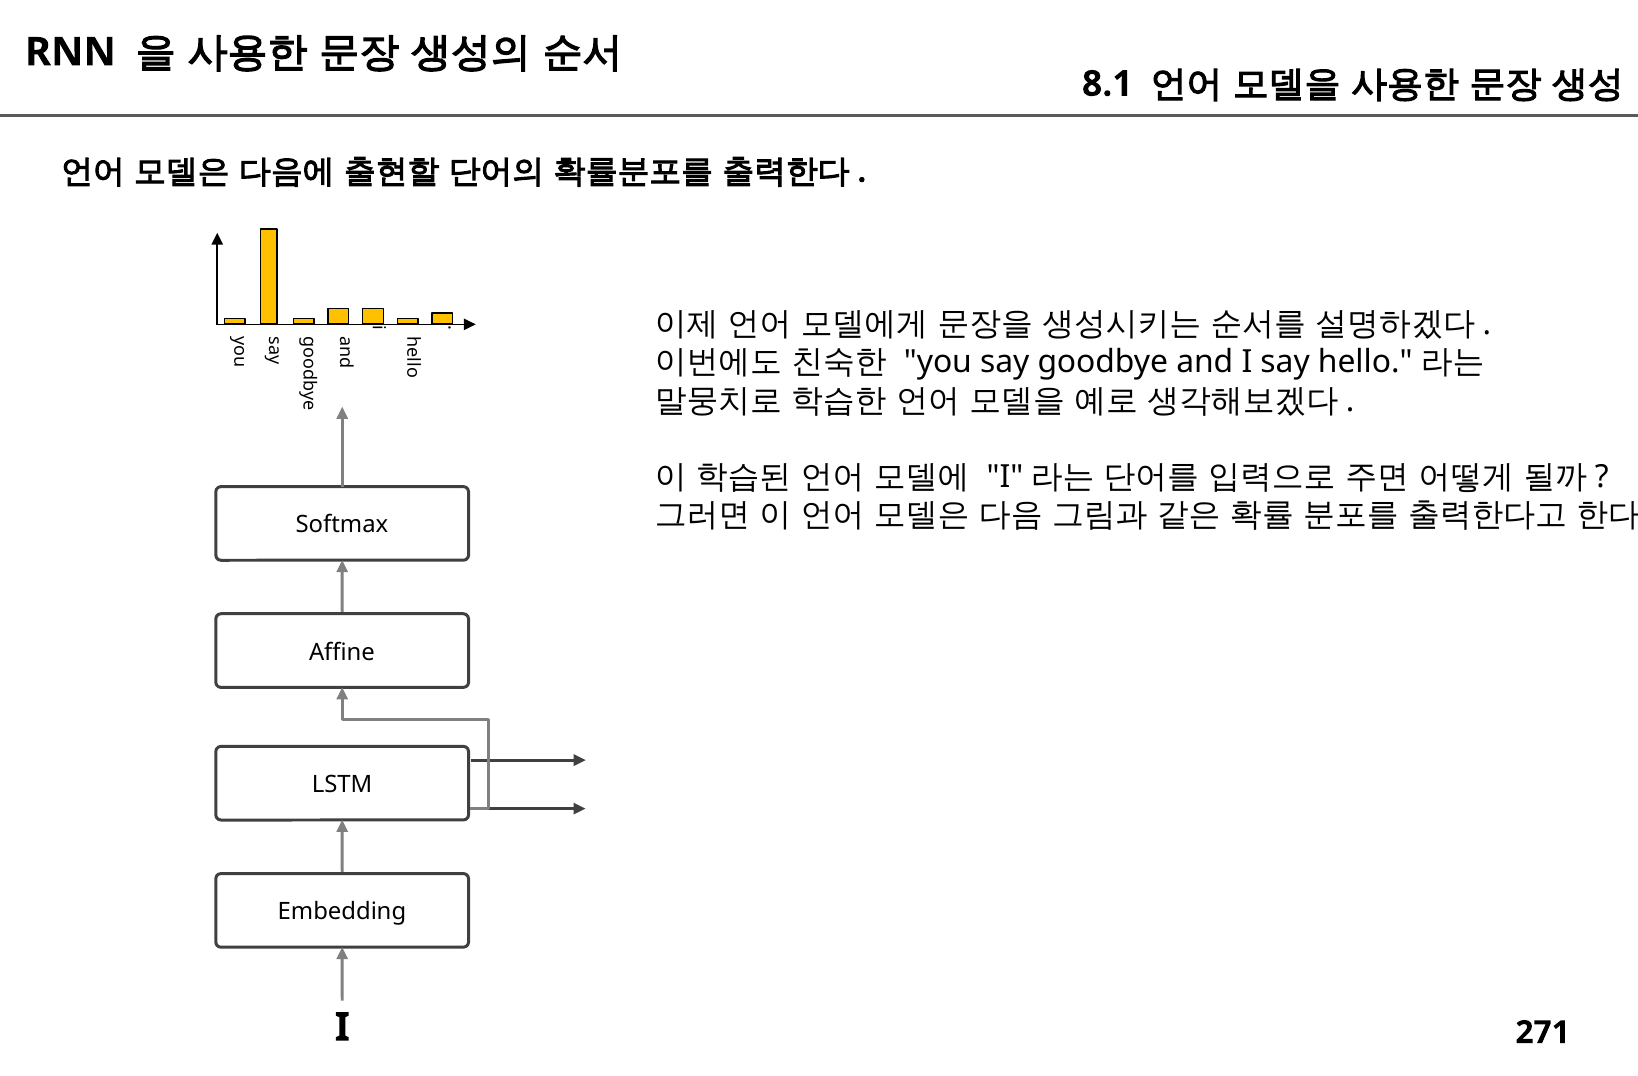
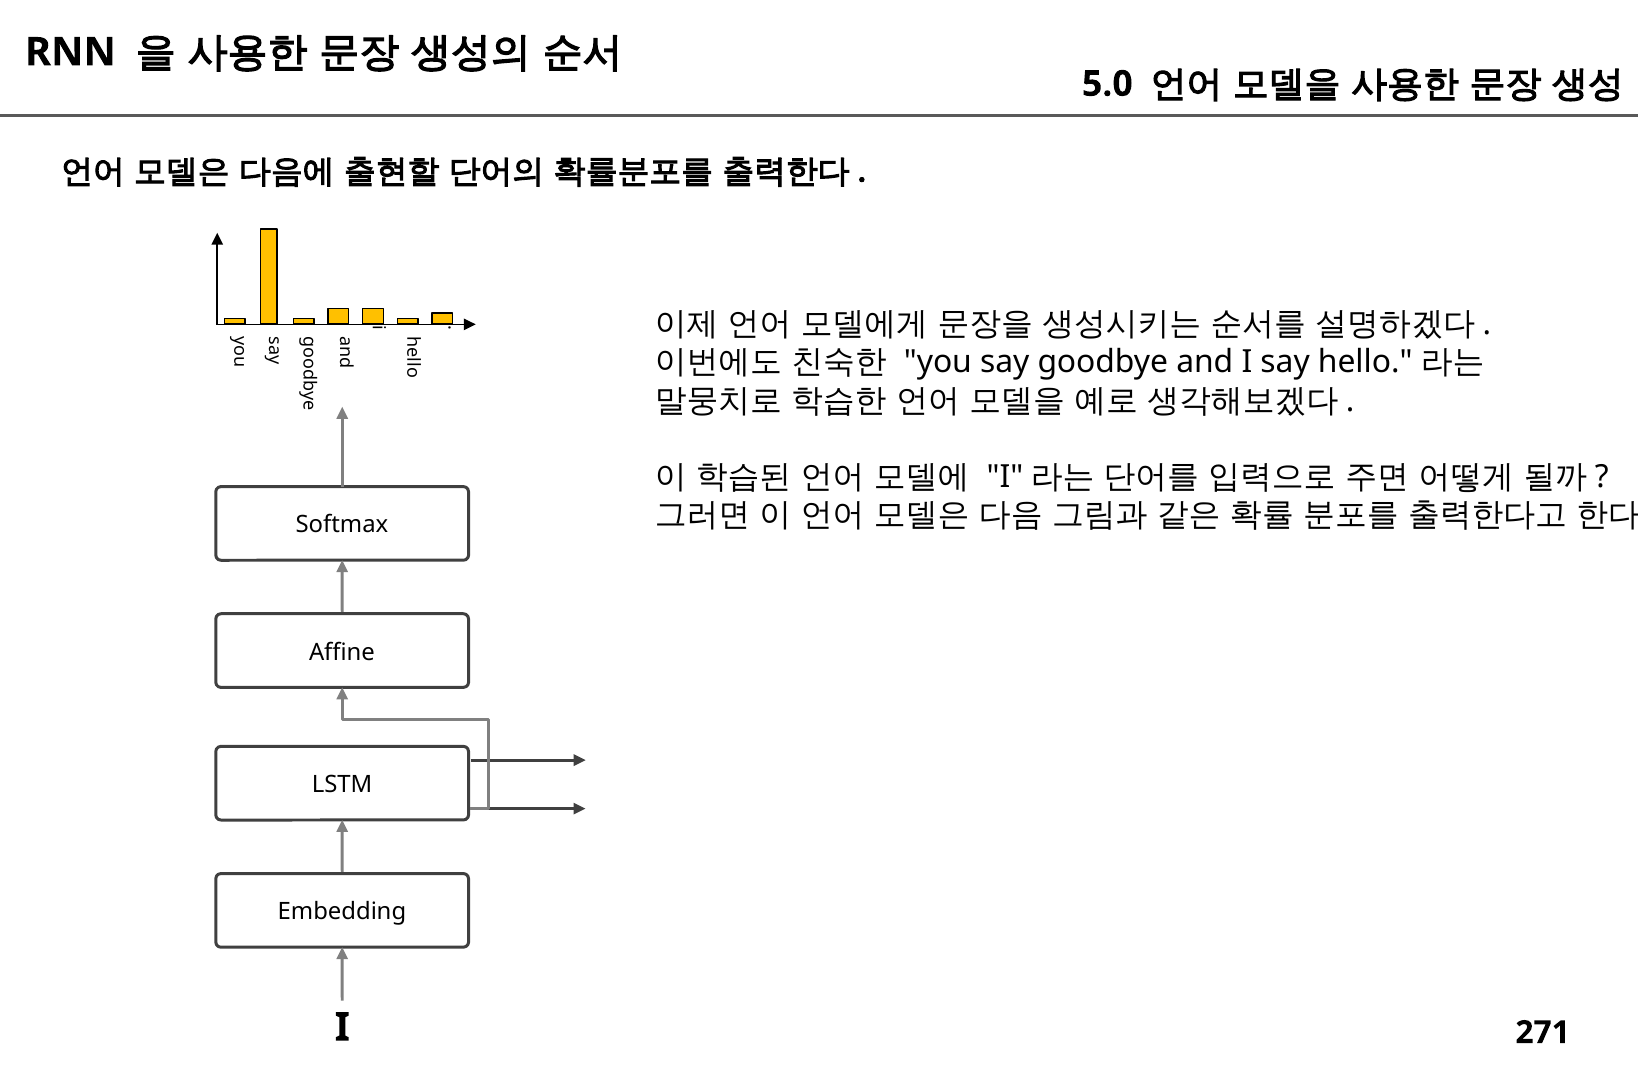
8.1: 8.1 -> 5.0
